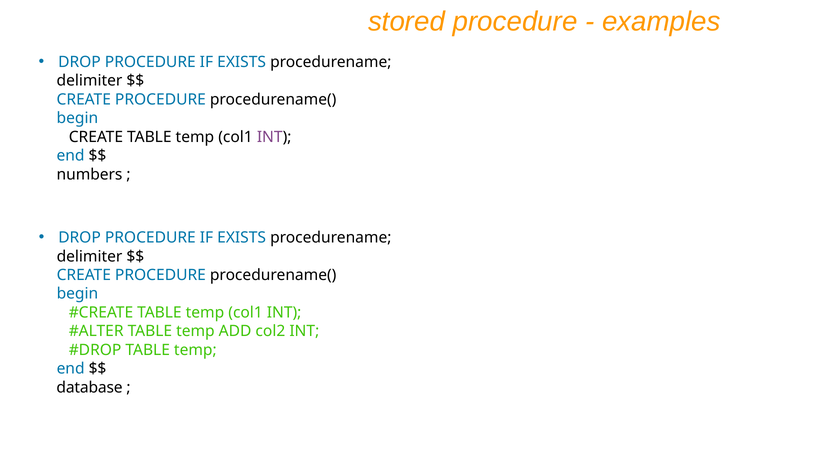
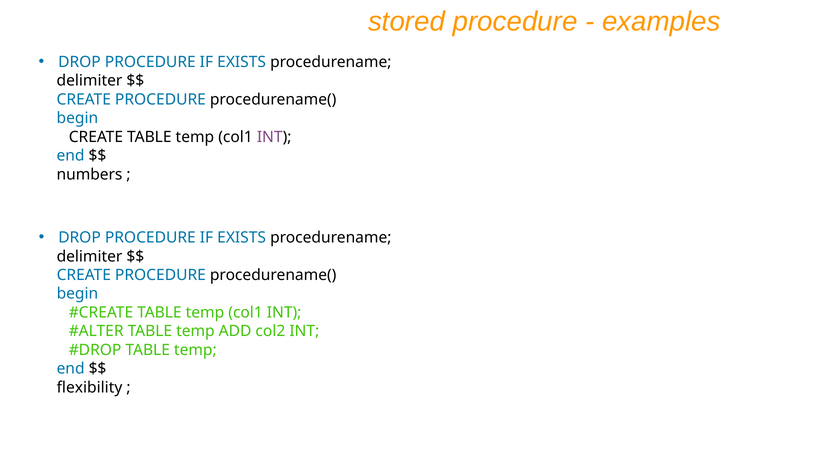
database: database -> flexibility
